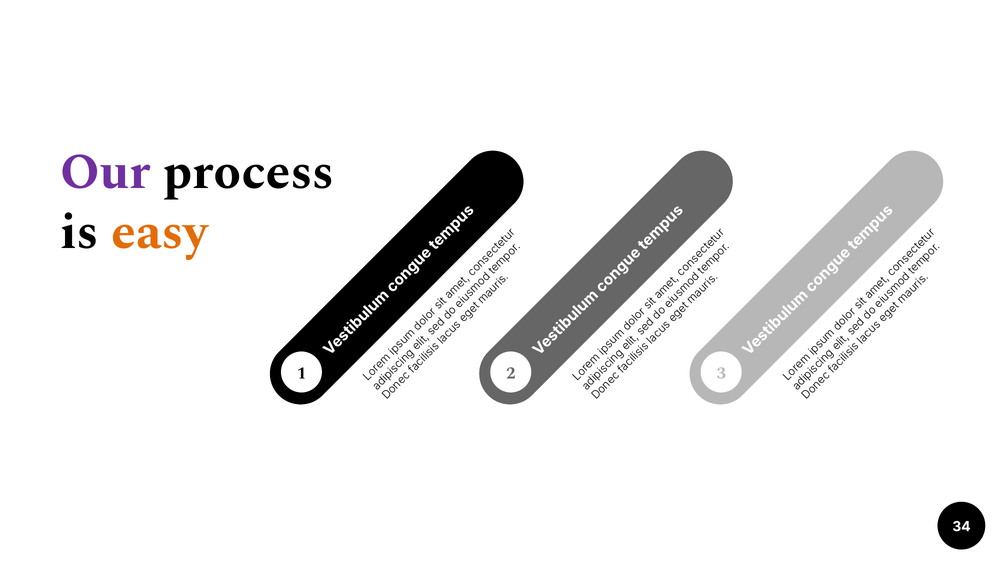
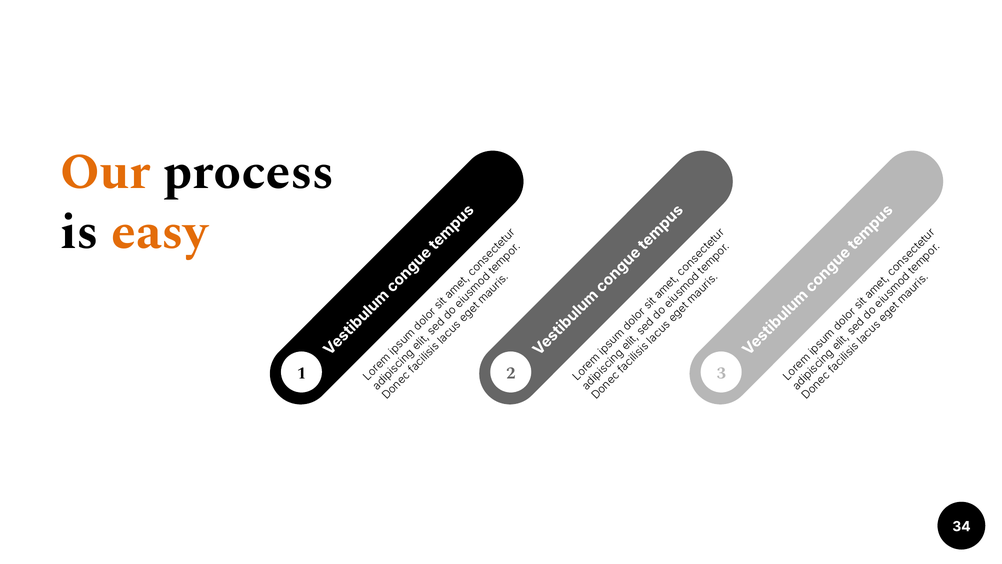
Our colour: purple -> orange
